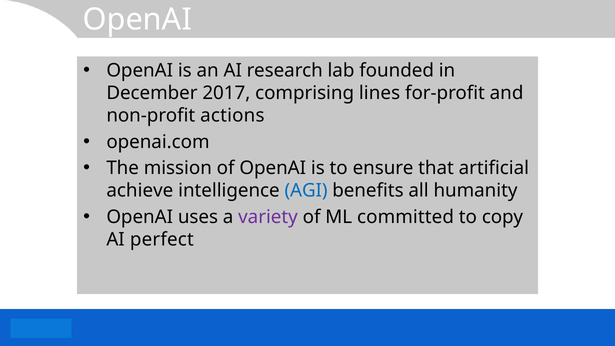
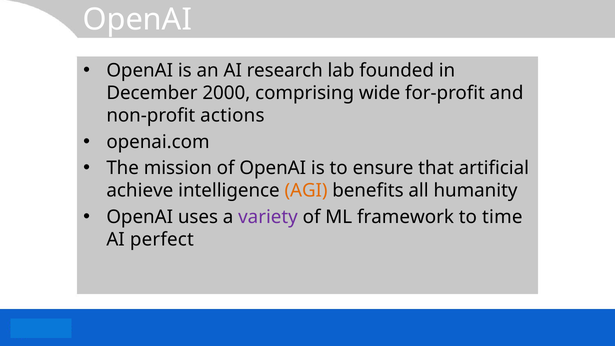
2017: 2017 -> 2000
lines: lines -> wide
AGI colour: blue -> orange
committed: committed -> framework
copy: copy -> time
